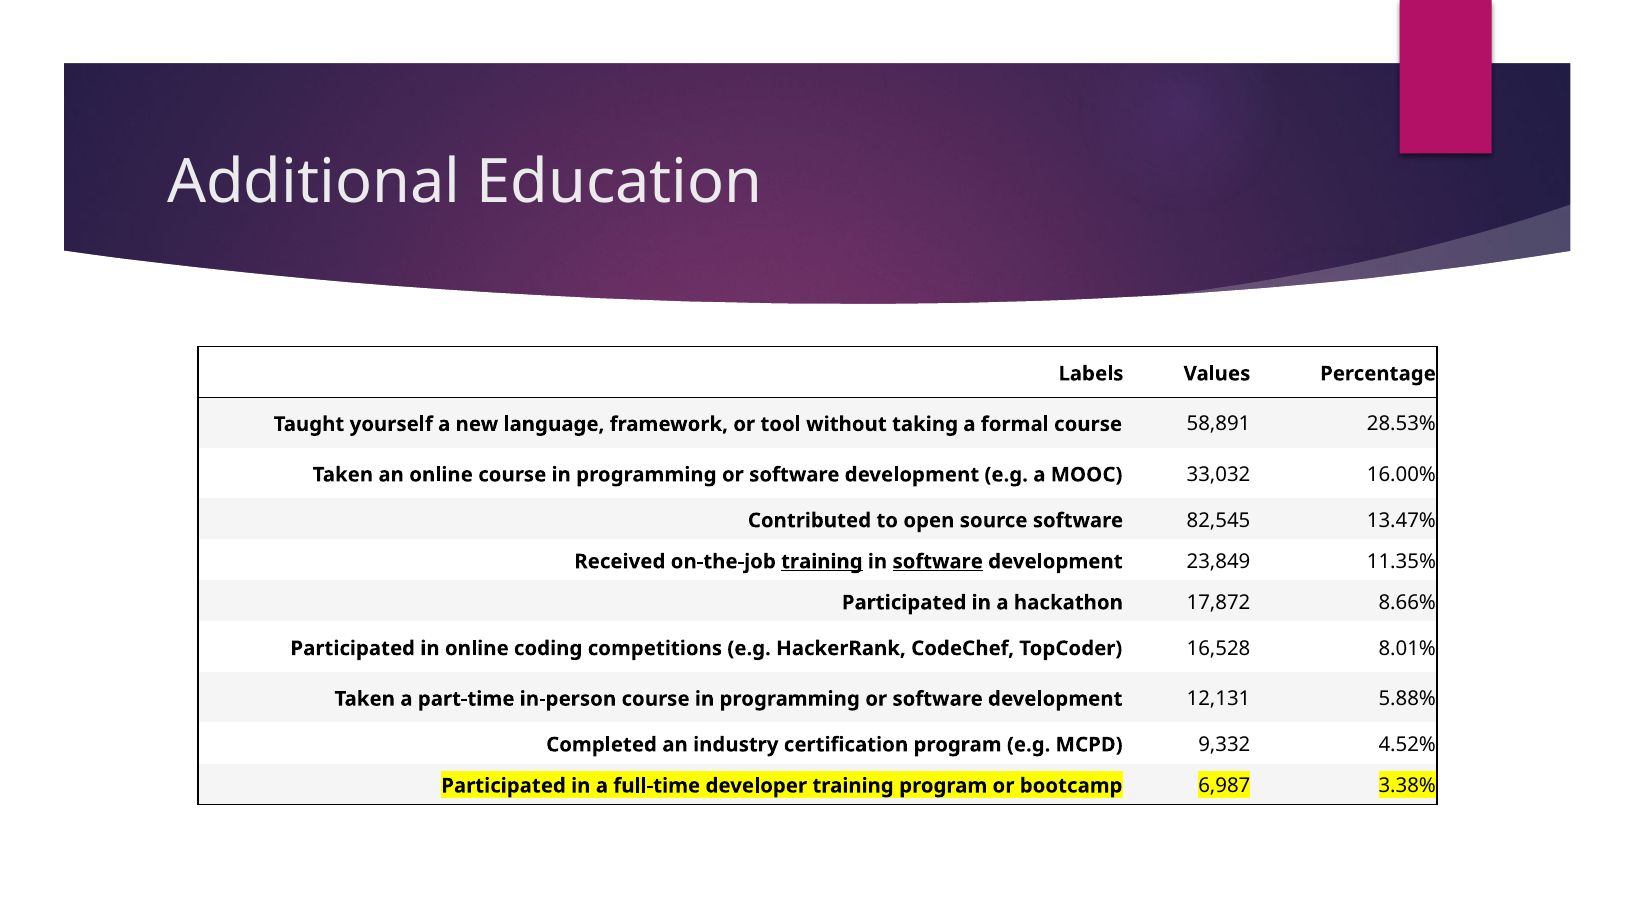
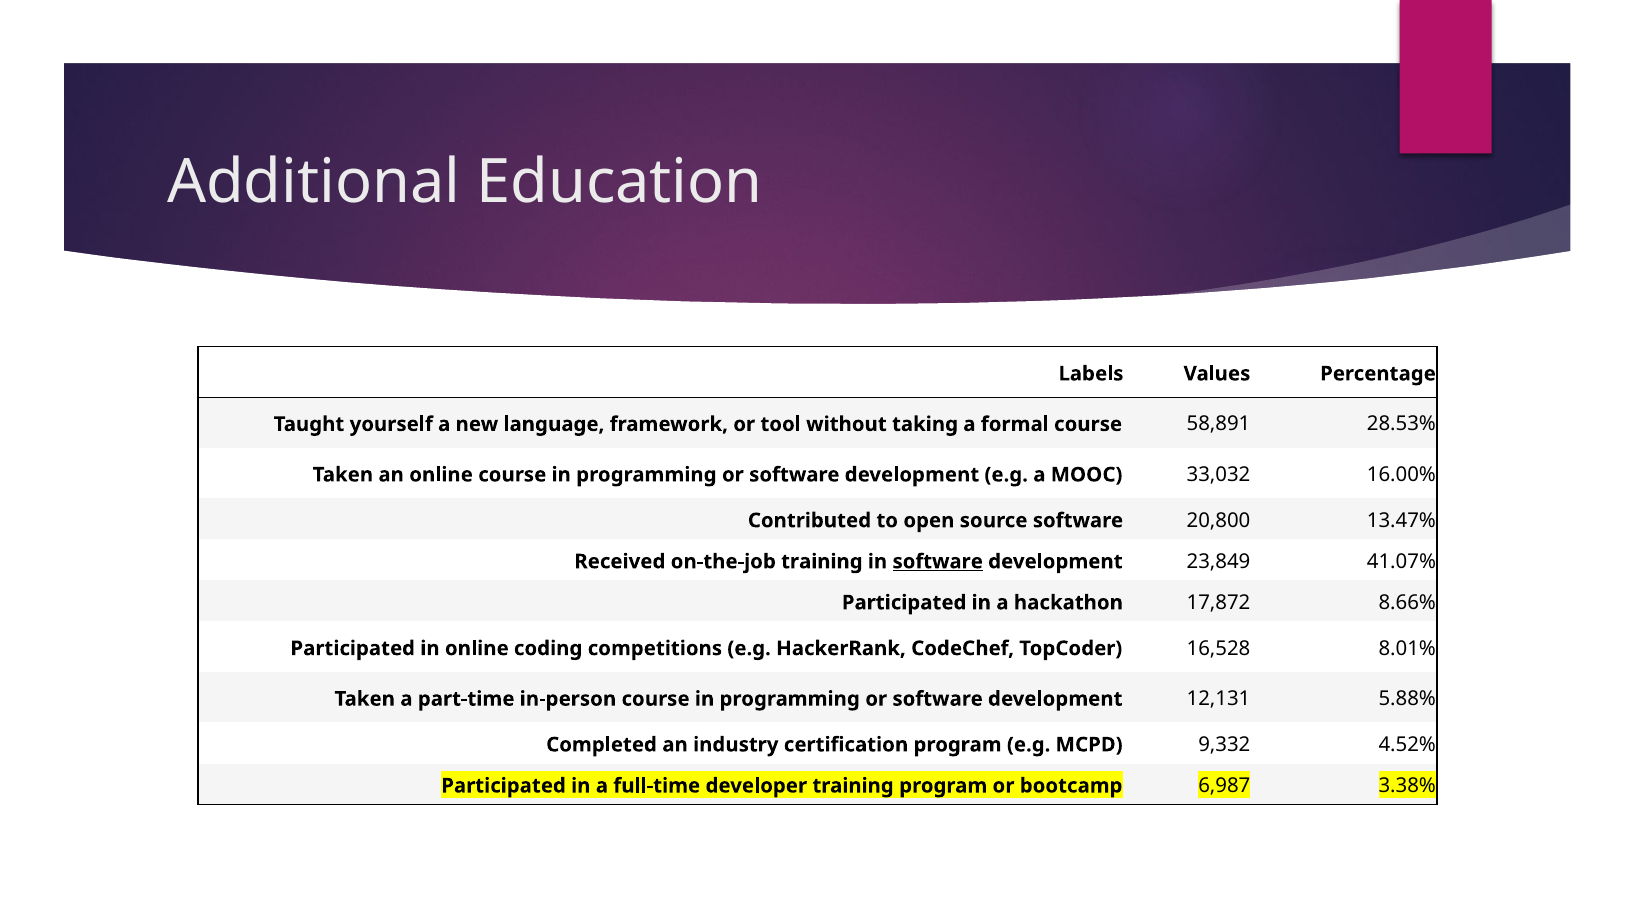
82,545: 82,545 -> 20,800
training at (822, 561) underline: present -> none
11.35%: 11.35% -> 41.07%
